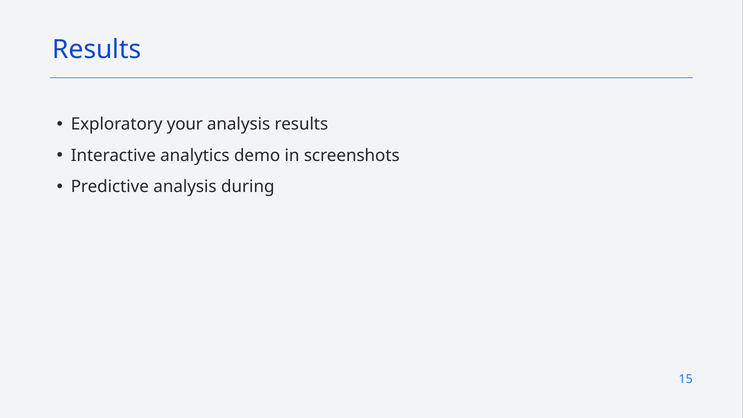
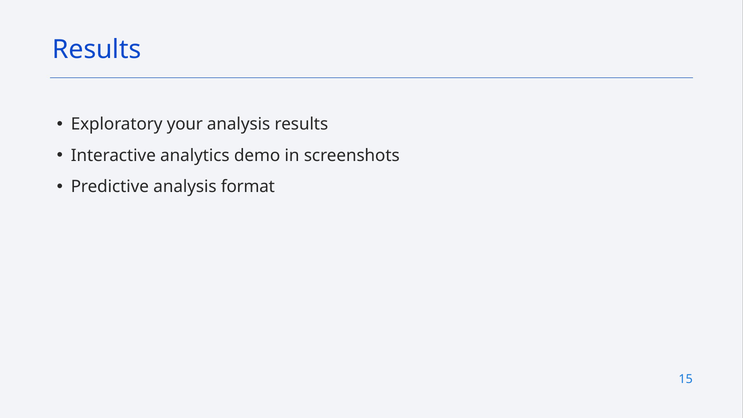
during: during -> format
